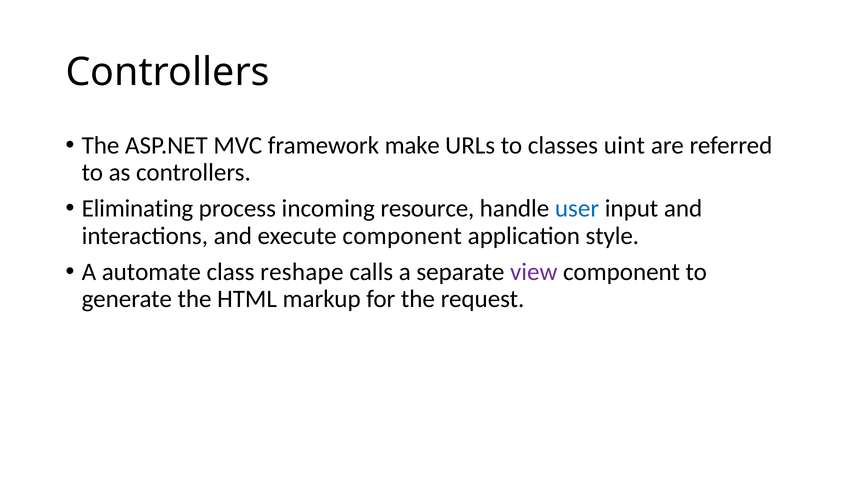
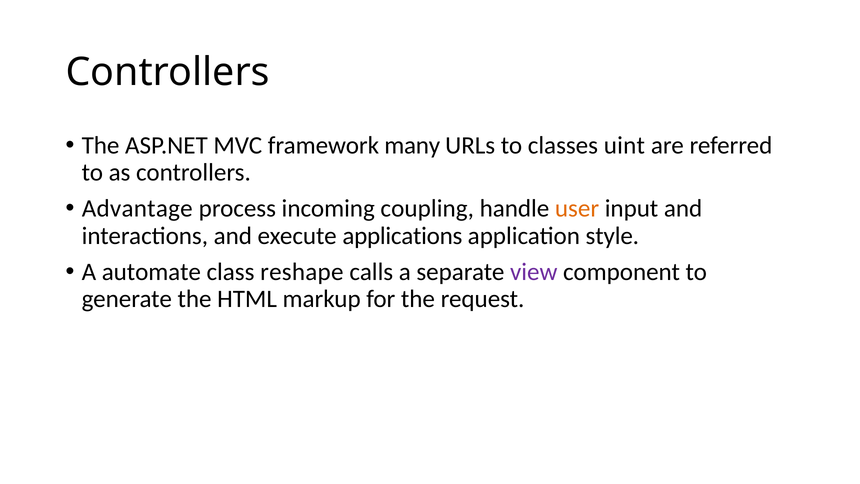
make: make -> many
Eliminating: Eliminating -> Advantage
resource: resource -> coupling
user colour: blue -> orange
execute component: component -> applications
